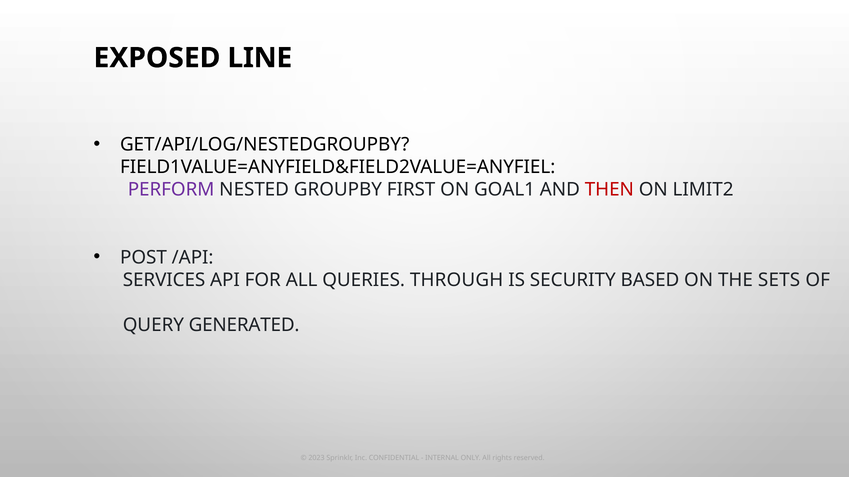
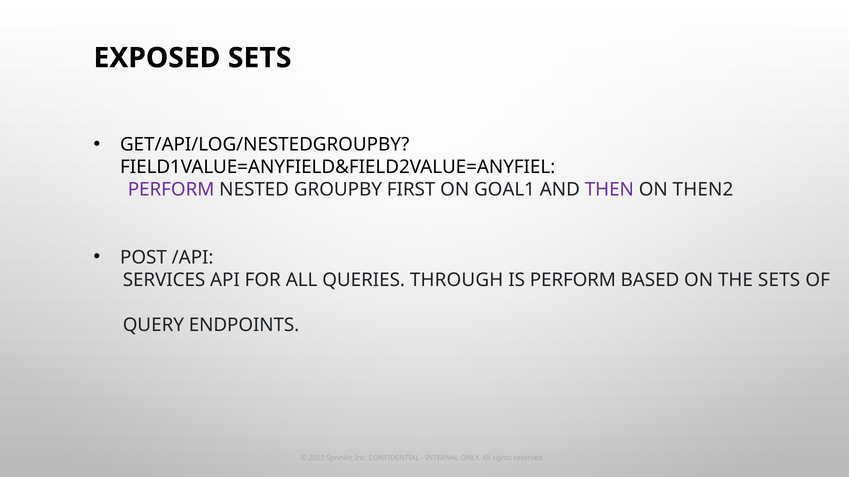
EXPOSED LINE: LINE -> SETS
THEN colour: red -> purple
LIMIT2: LIMIT2 -> THEN2
IS SECURITY: SECURITY -> PERFORM
GENERATED: GENERATED -> ENDPOINTS
